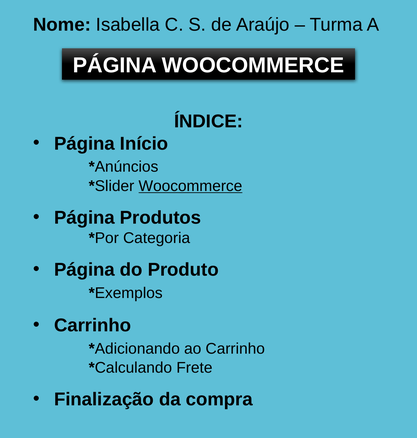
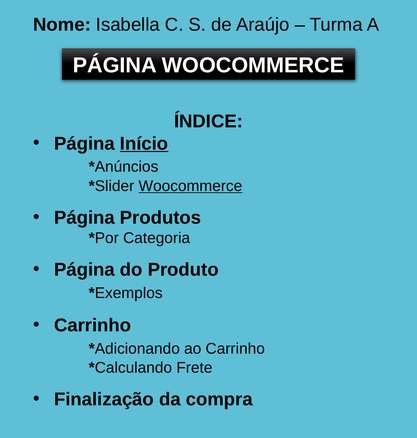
Início underline: none -> present
